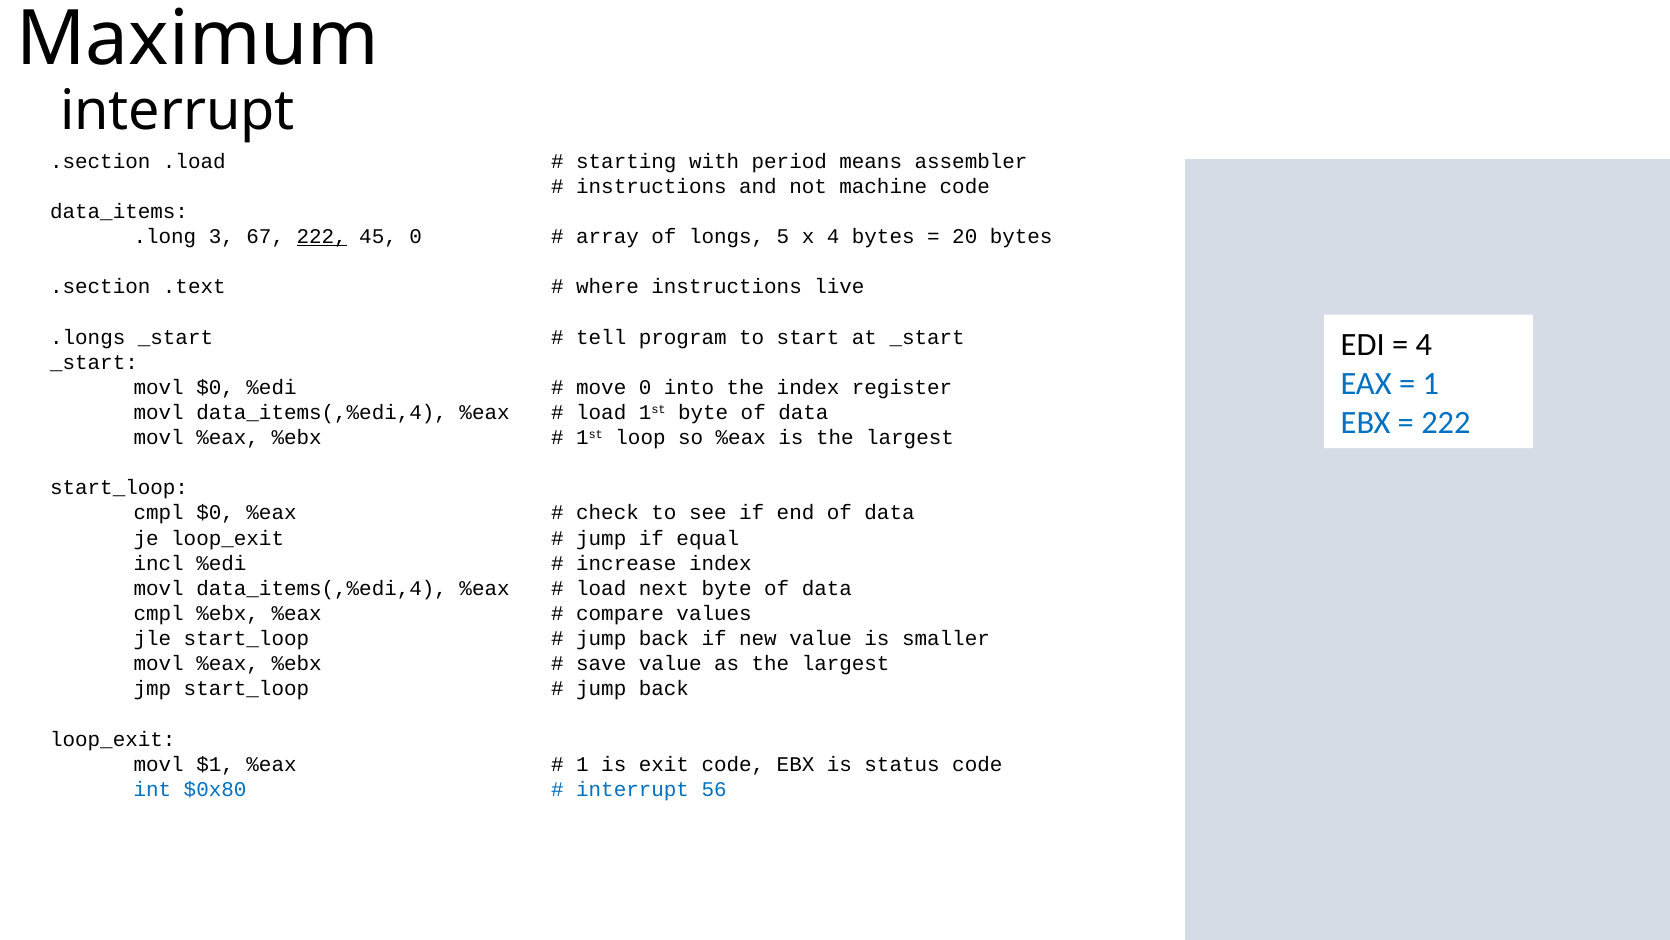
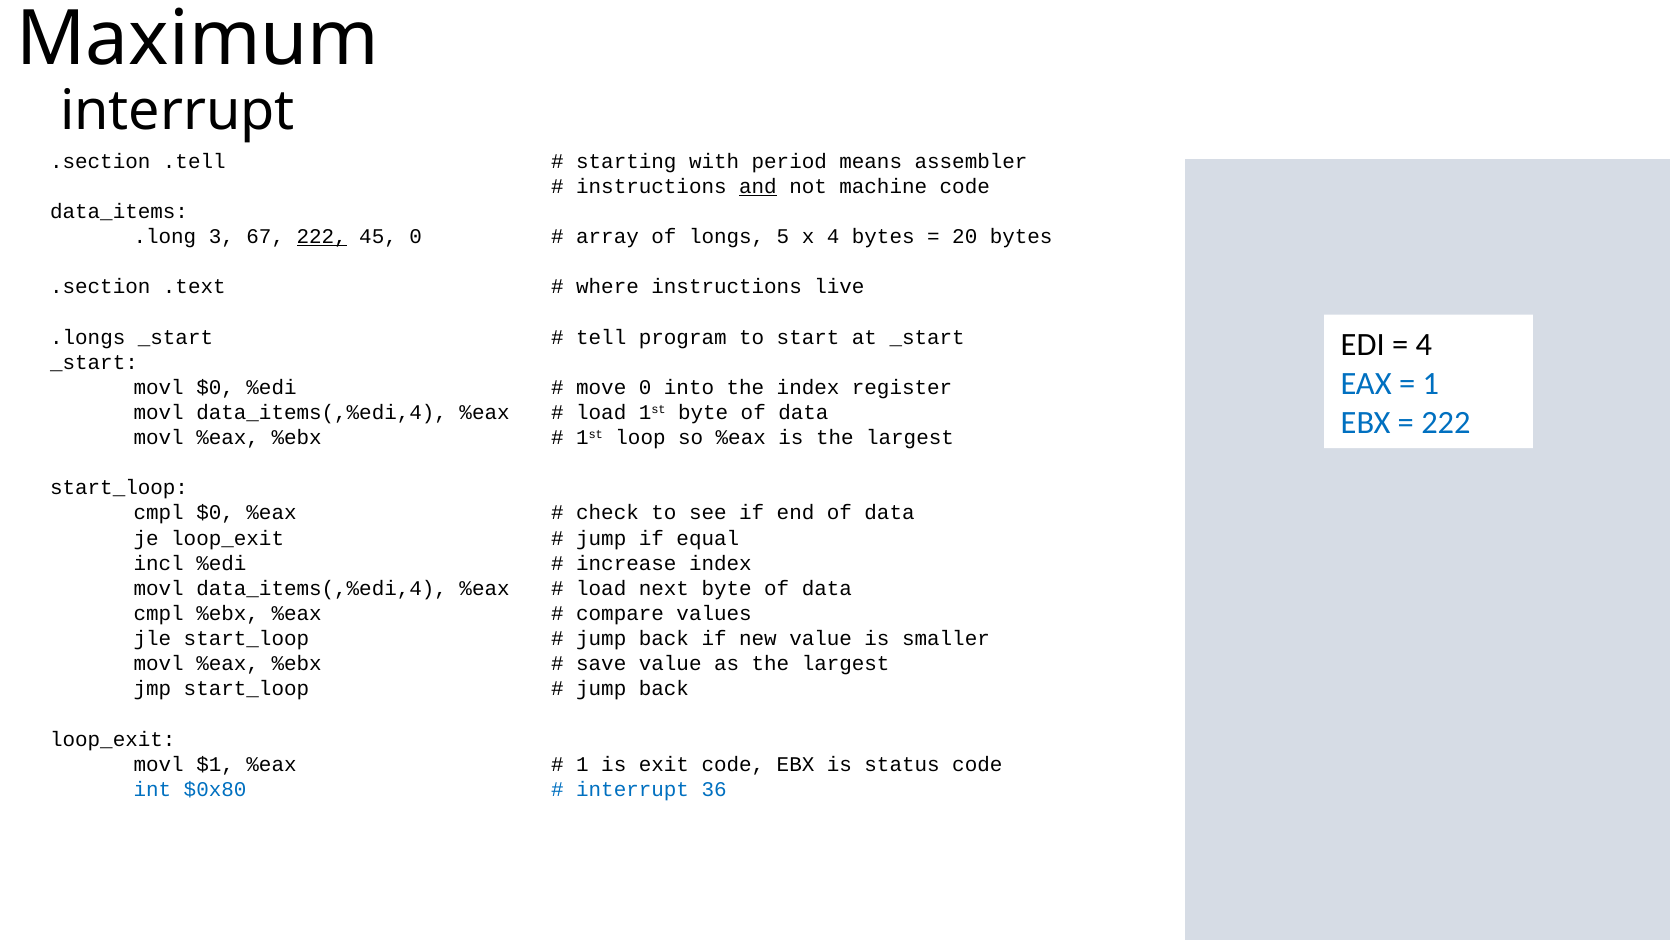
.load: .load -> .tell
and underline: none -> present
56: 56 -> 36
